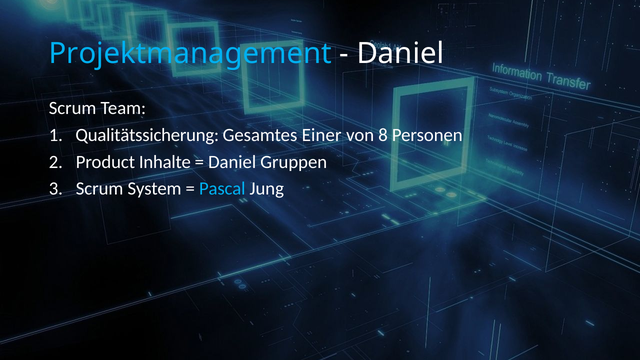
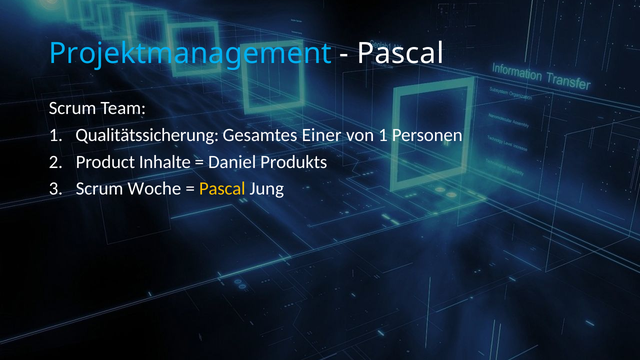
Daniel at (400, 54): Daniel -> Pascal
von 8: 8 -> 1
Gruppen: Gruppen -> Produkts
System: System -> Woche
Pascal at (222, 189) colour: light blue -> yellow
